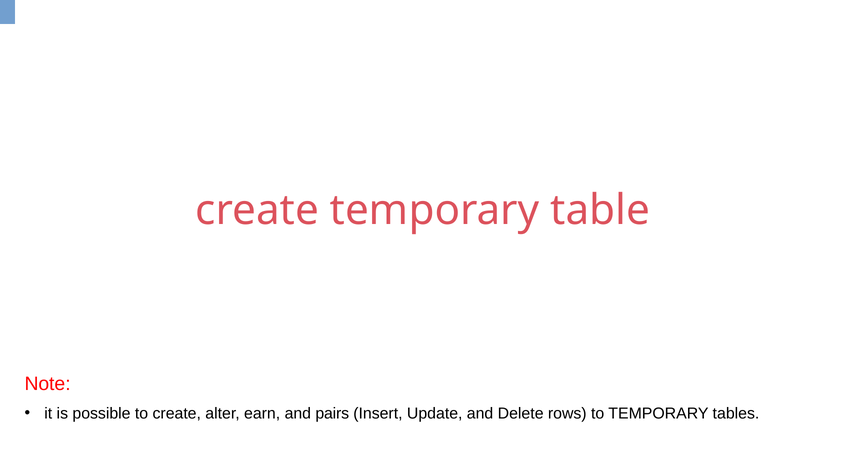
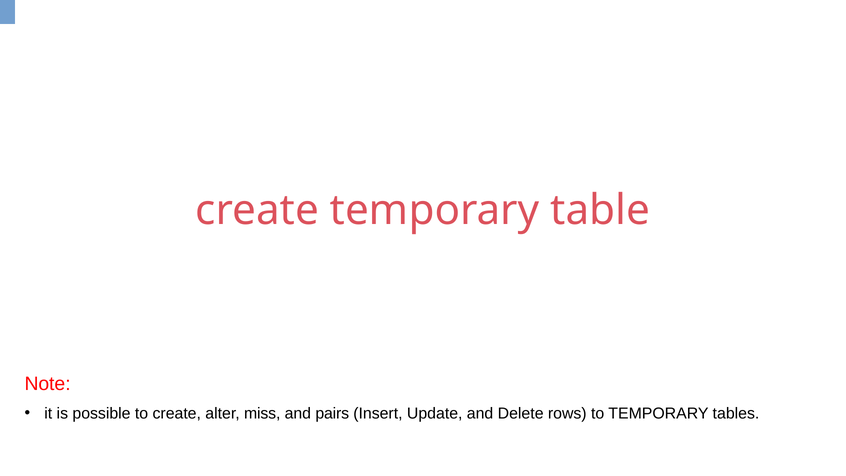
earn: earn -> miss
